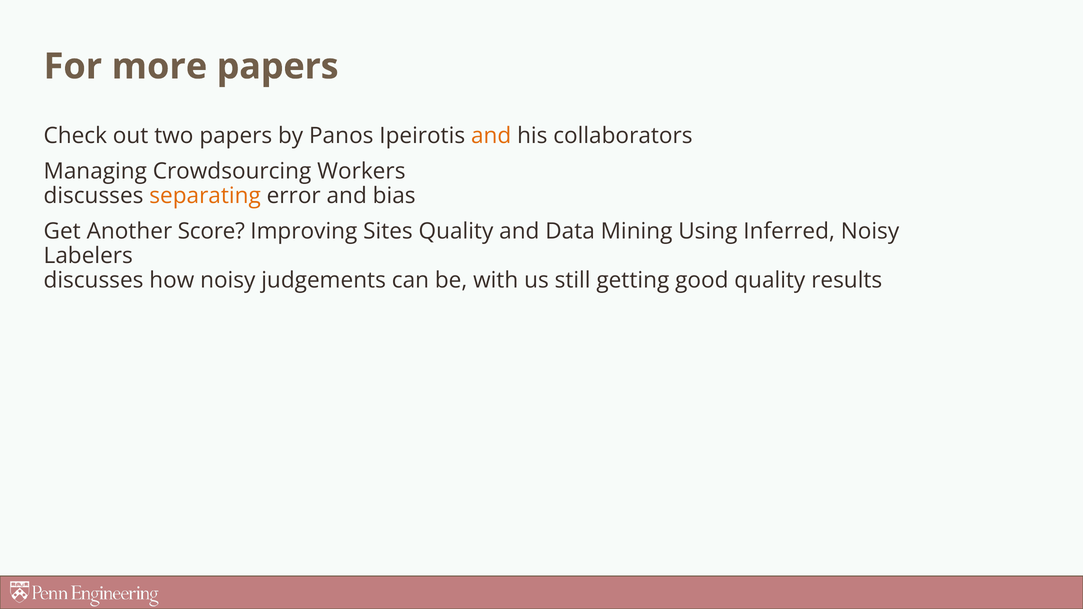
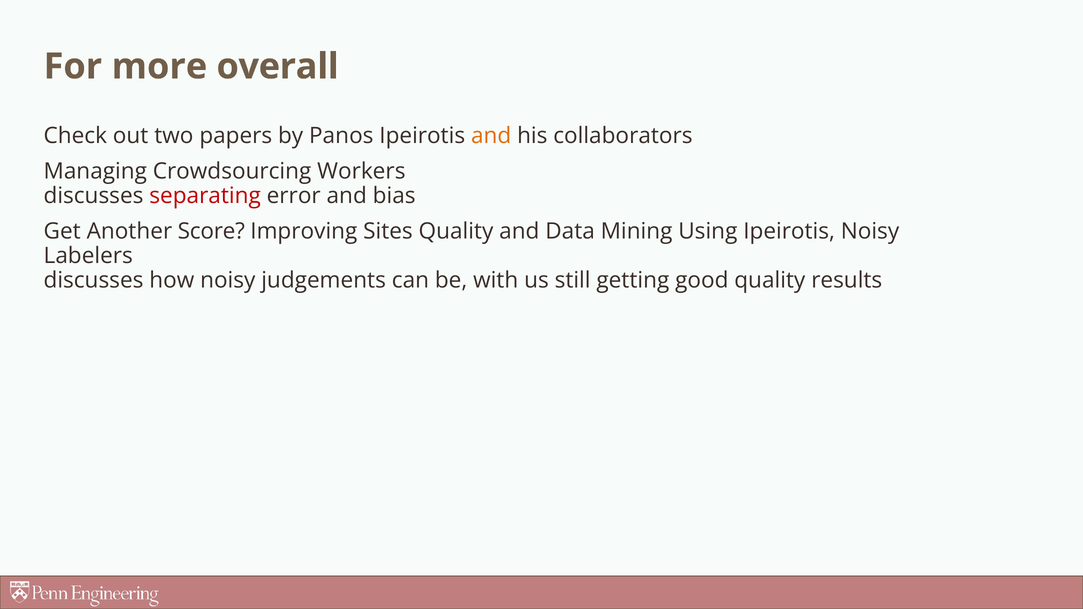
more papers: papers -> overall
separating colour: orange -> red
Using Inferred: Inferred -> Ipeirotis
